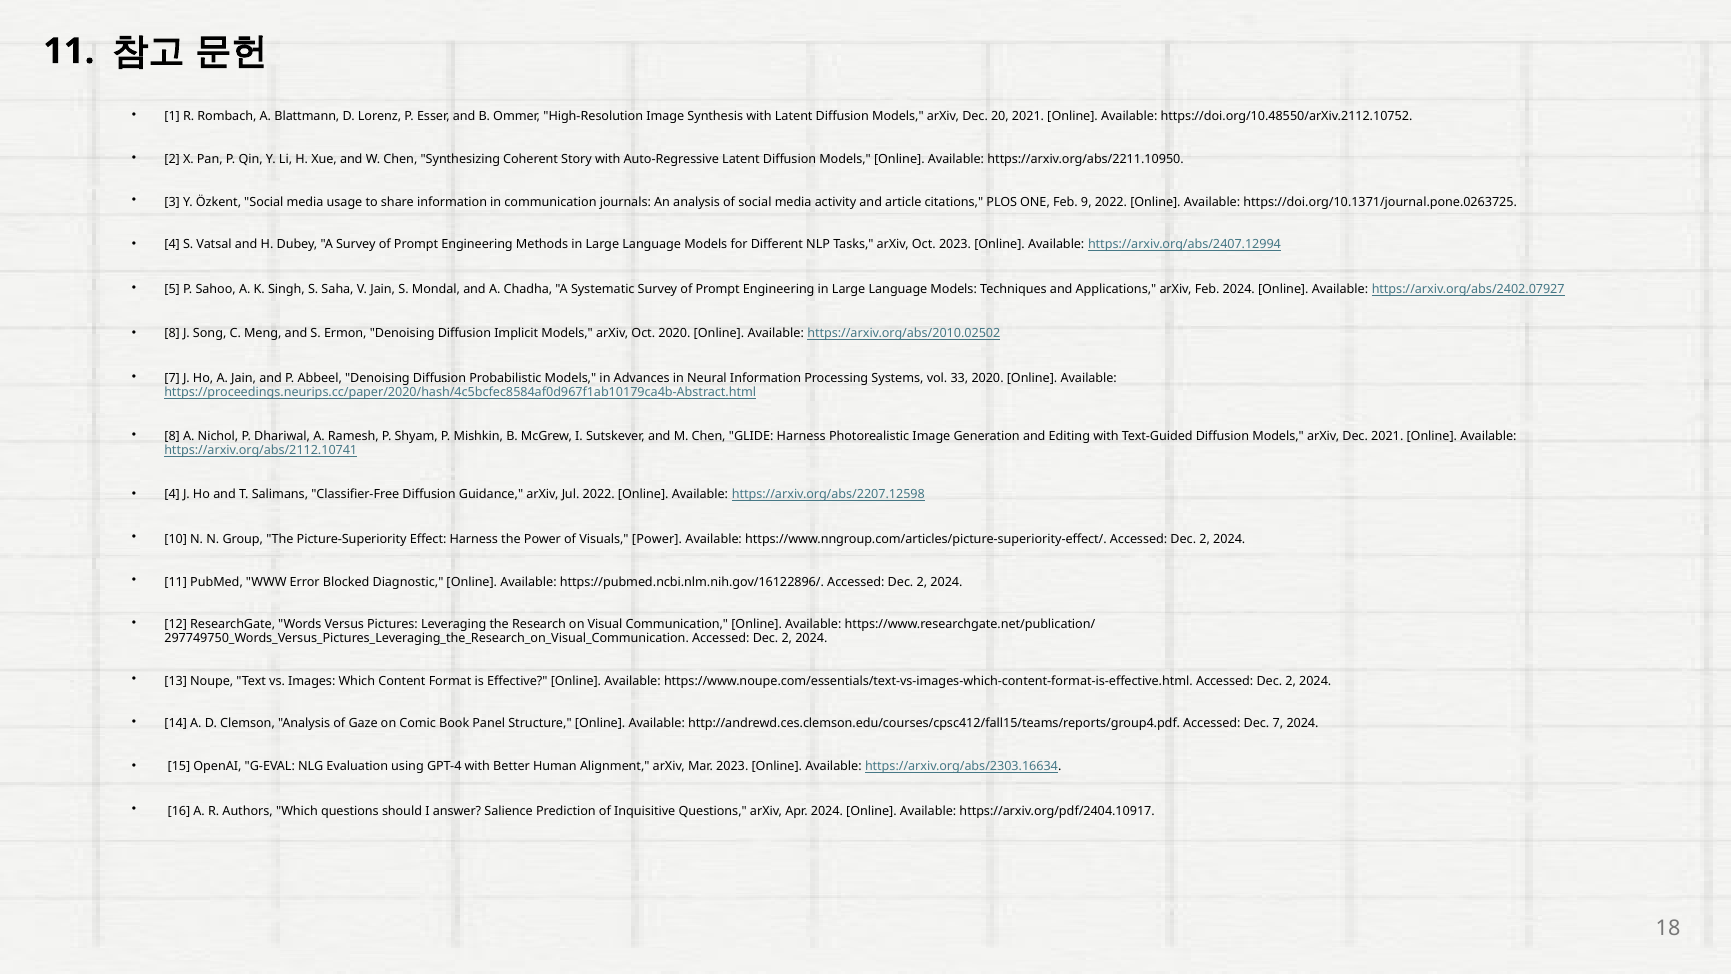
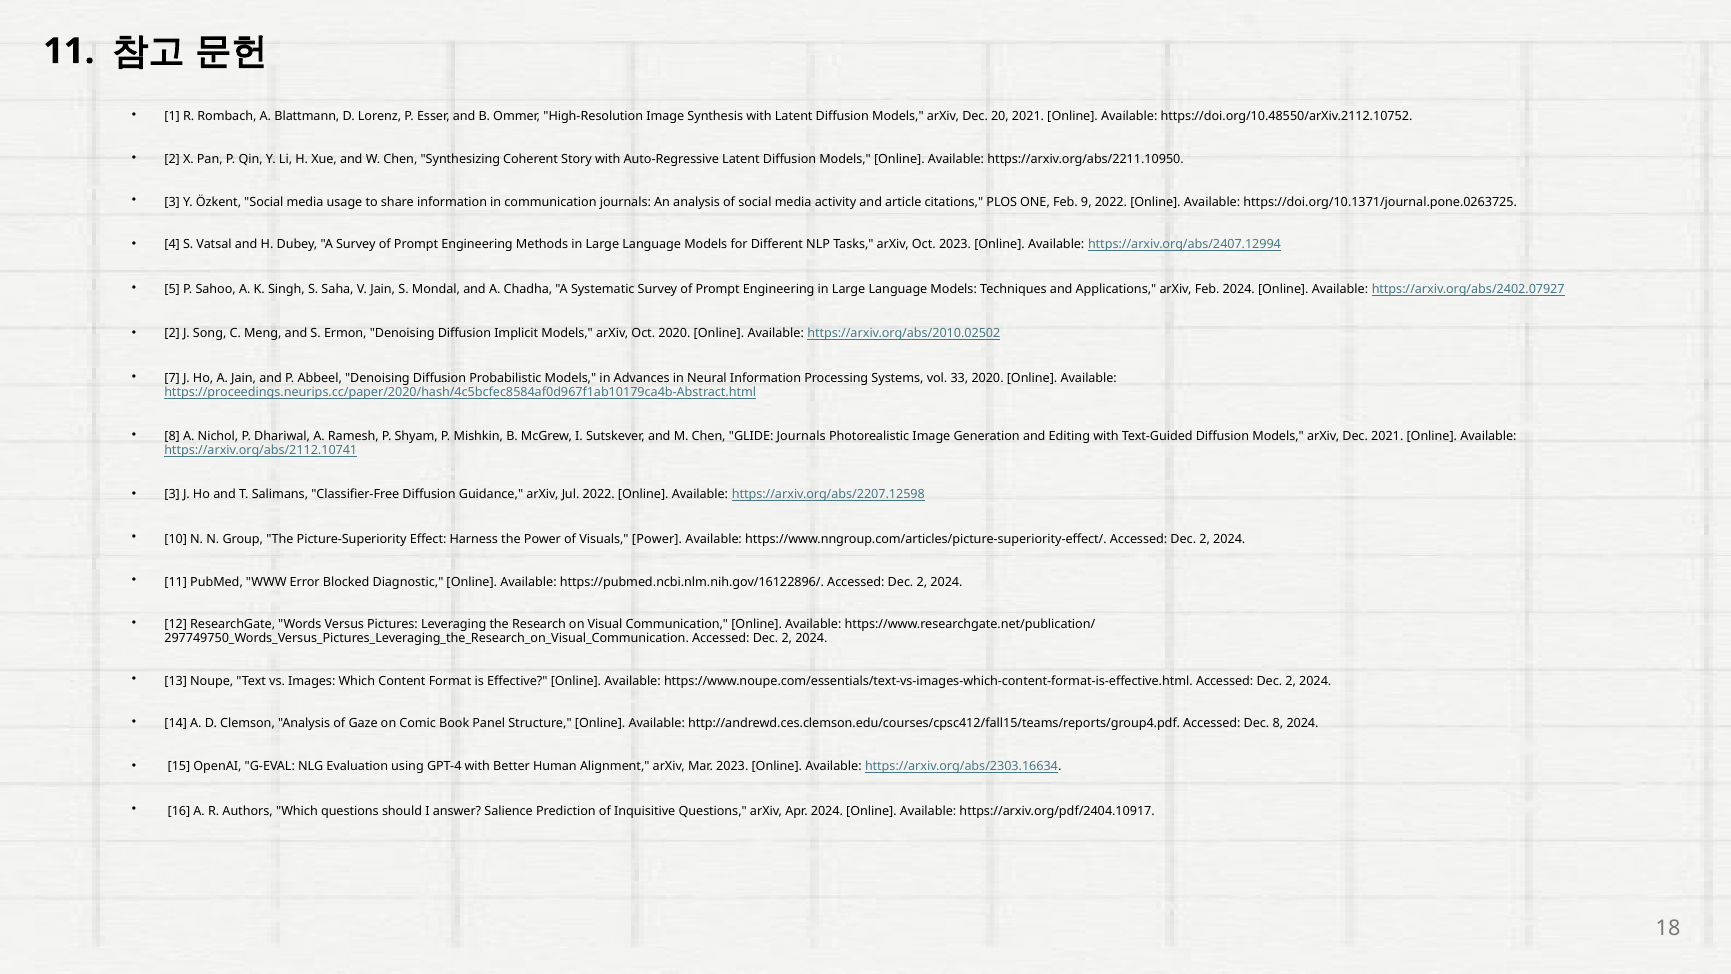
8 at (172, 334): 8 -> 2
GLIDE Harness: Harness -> Journals
4 at (172, 494): 4 -> 3
Dec 7: 7 -> 8
